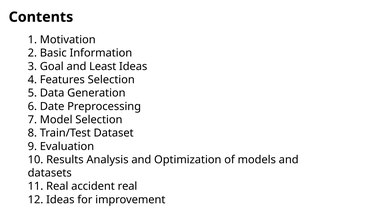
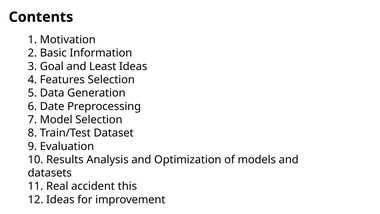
accident real: real -> this
